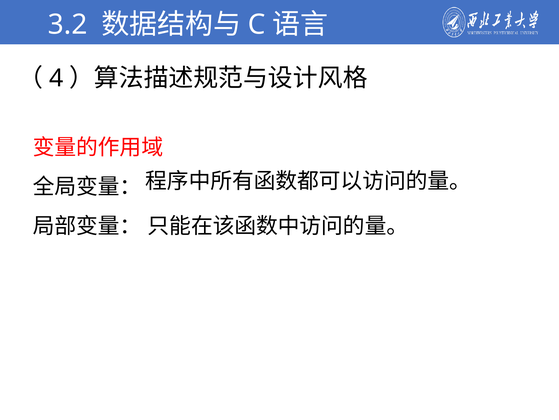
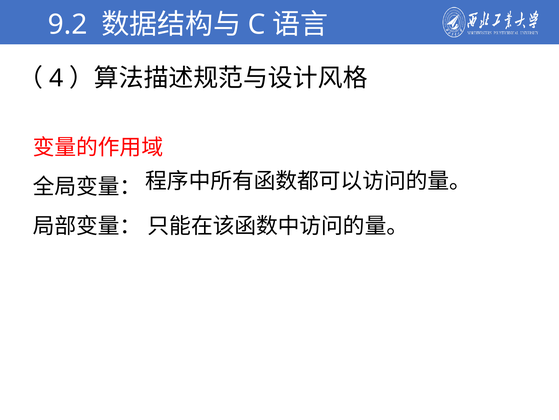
3.2: 3.2 -> 9.2
